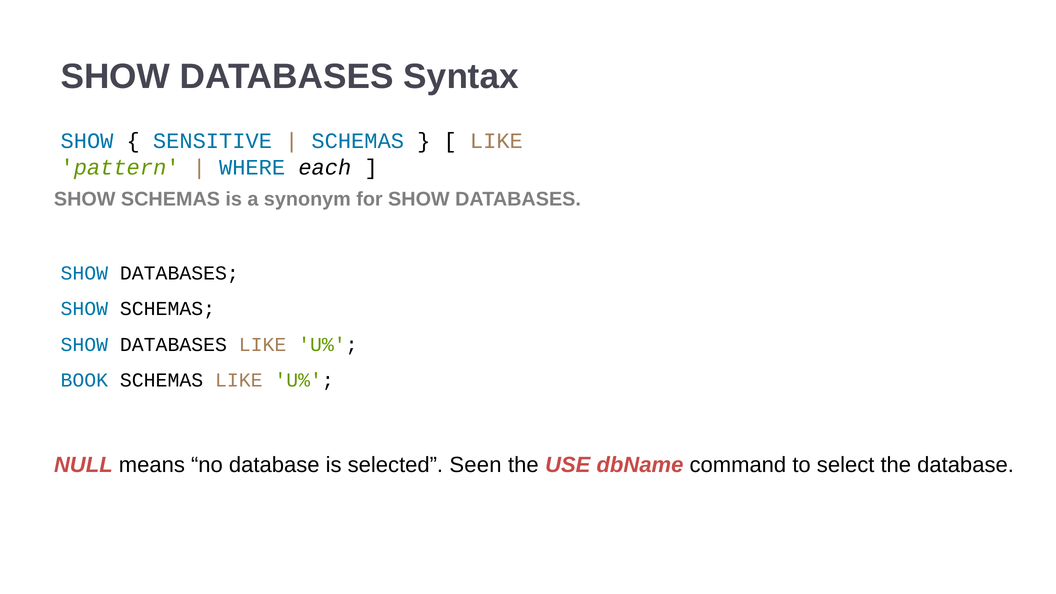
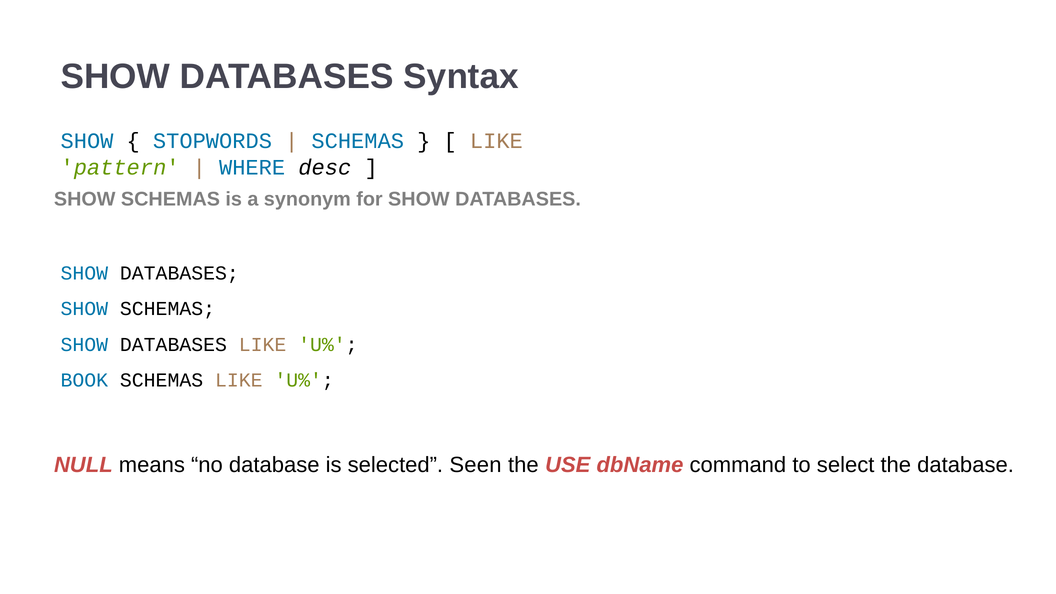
SENSITIVE: SENSITIVE -> STOPWORDS
each: each -> desc
